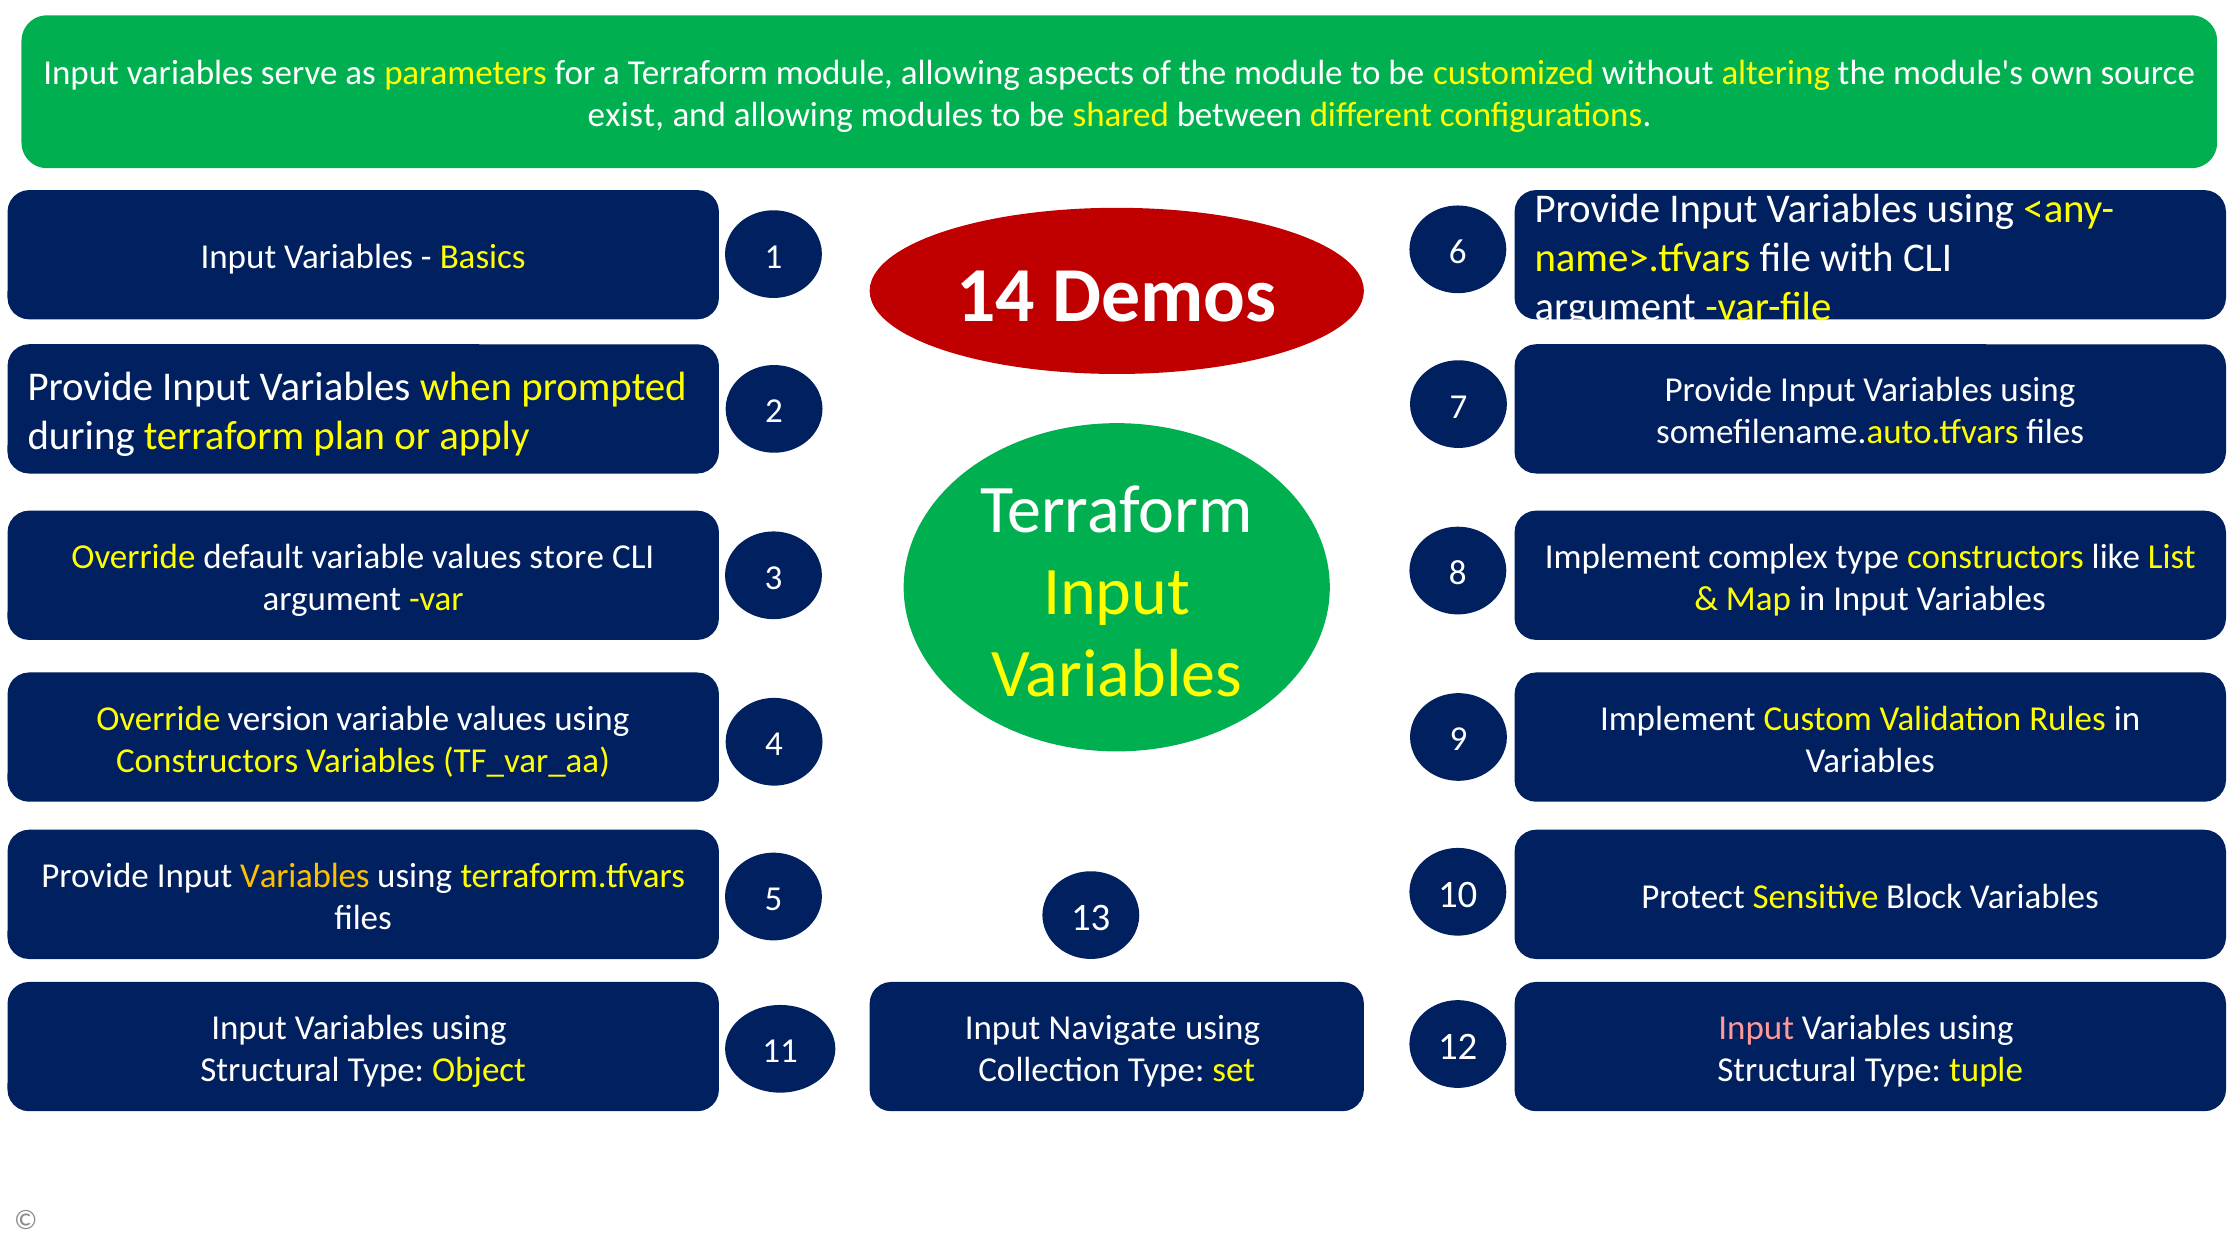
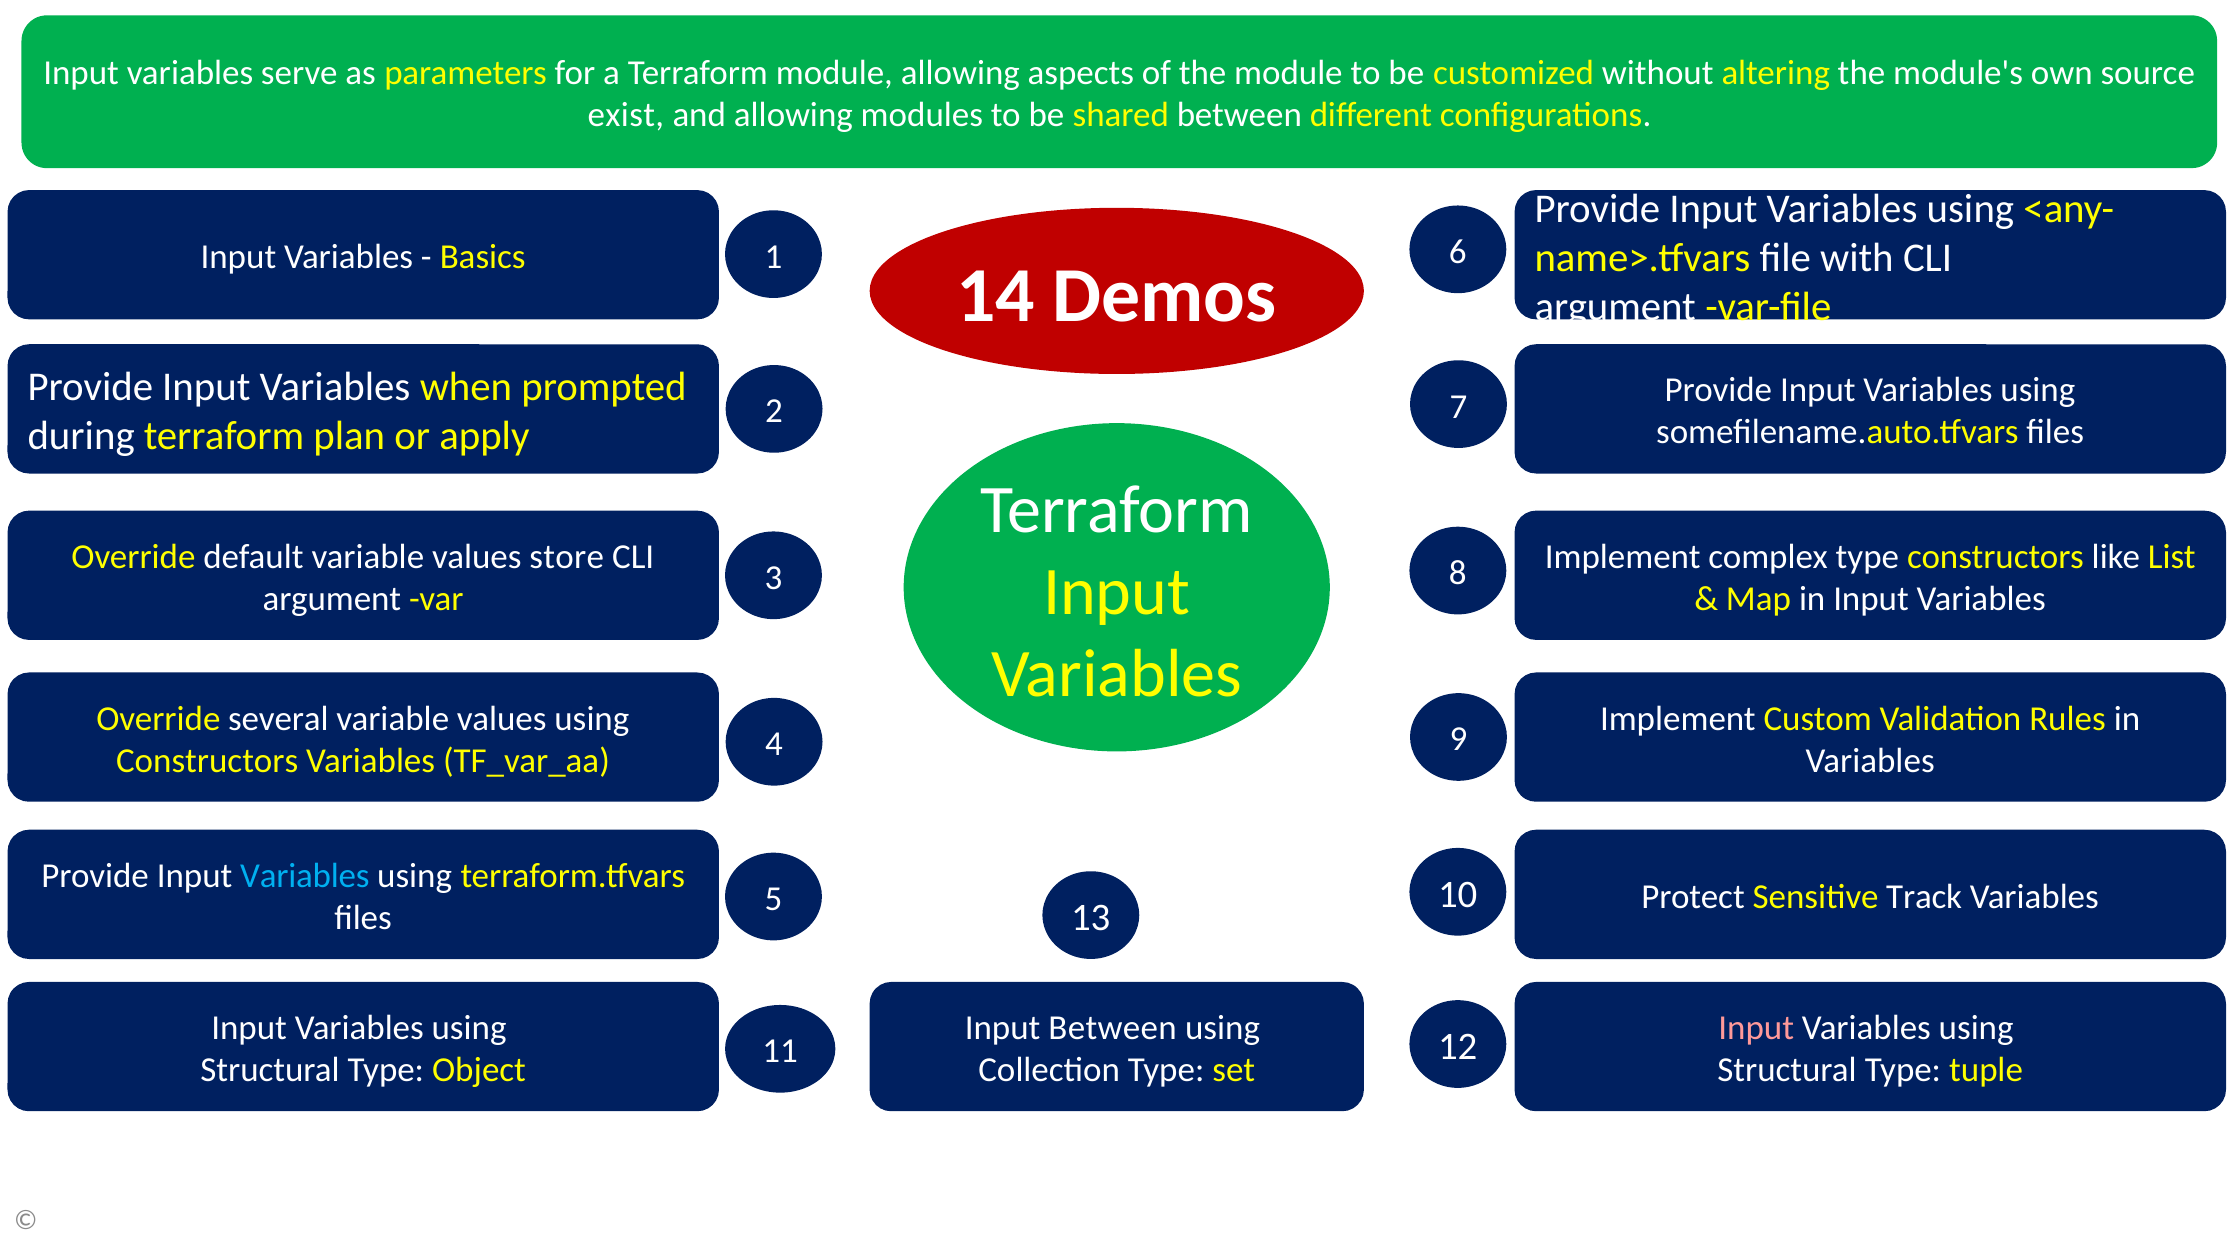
version: version -> several
Variables at (305, 876) colour: yellow -> light blue
Block: Block -> Track
Input Navigate: Navigate -> Between
